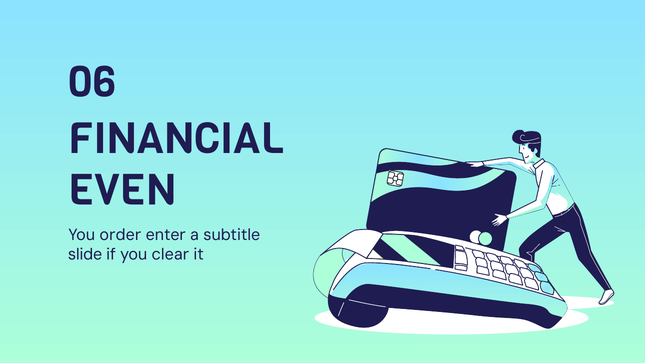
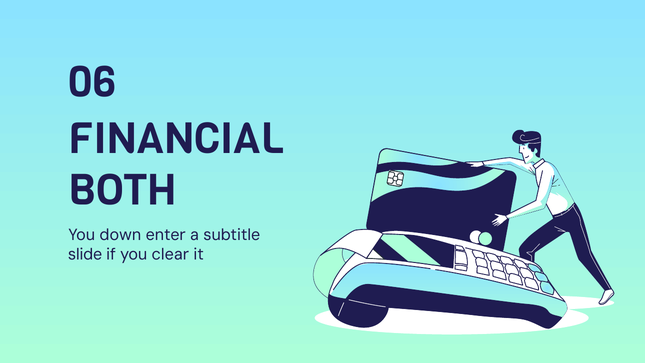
EVEN: EVEN -> BOTH
order: order -> down
